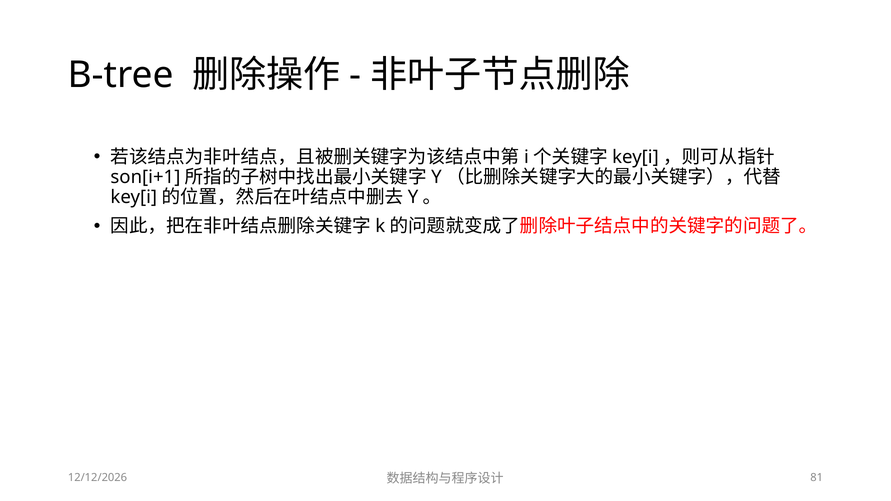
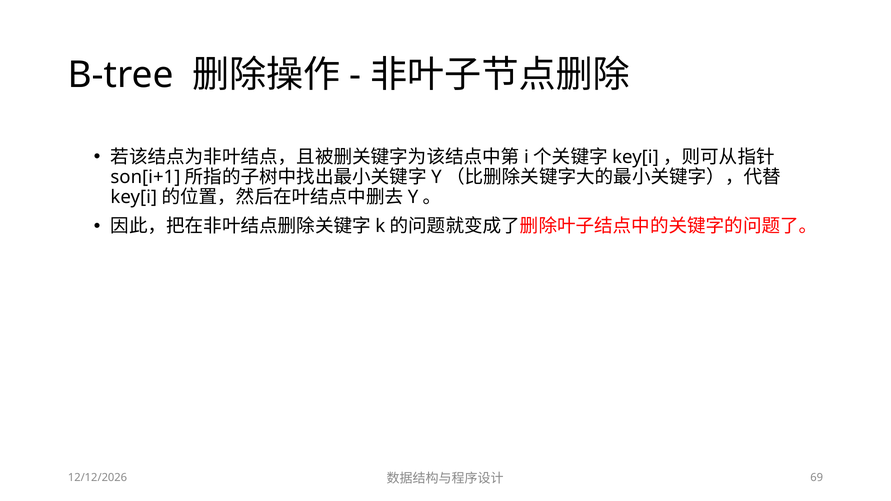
81: 81 -> 69
